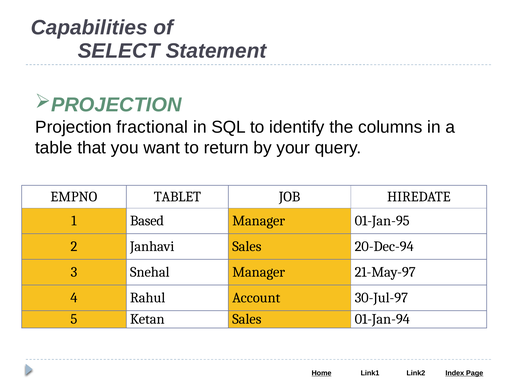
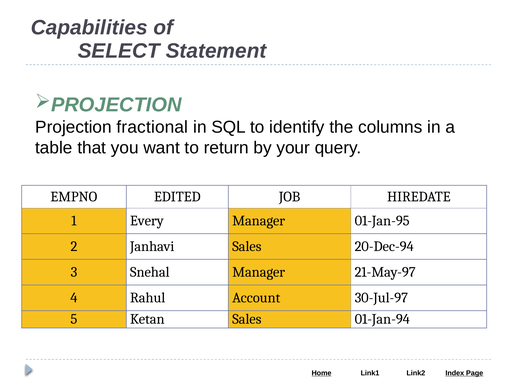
TABLET: TABLET -> EDITED
Based: Based -> Every
